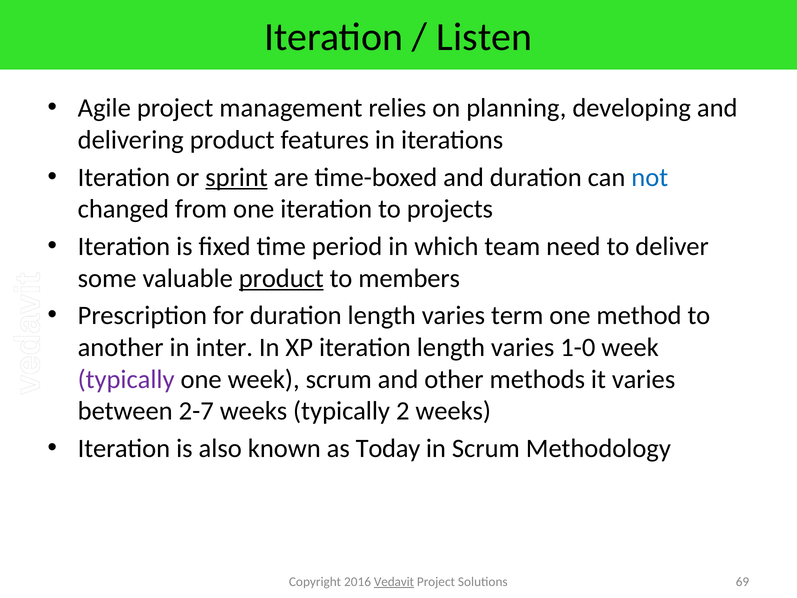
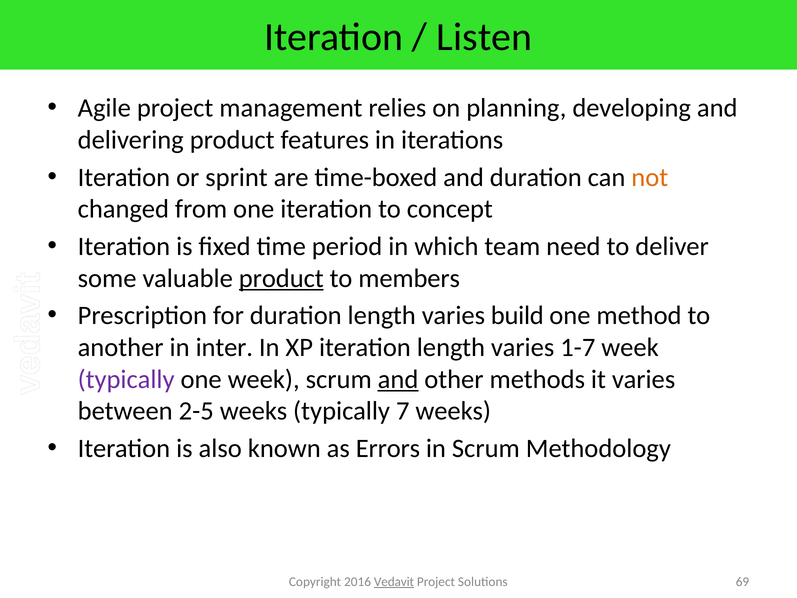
sprint underline: present -> none
not colour: blue -> orange
projects: projects -> concept
term: term -> build
1-0: 1-0 -> 1-7
and at (398, 379) underline: none -> present
2-7: 2-7 -> 2-5
2: 2 -> 7
Today: Today -> Errors
